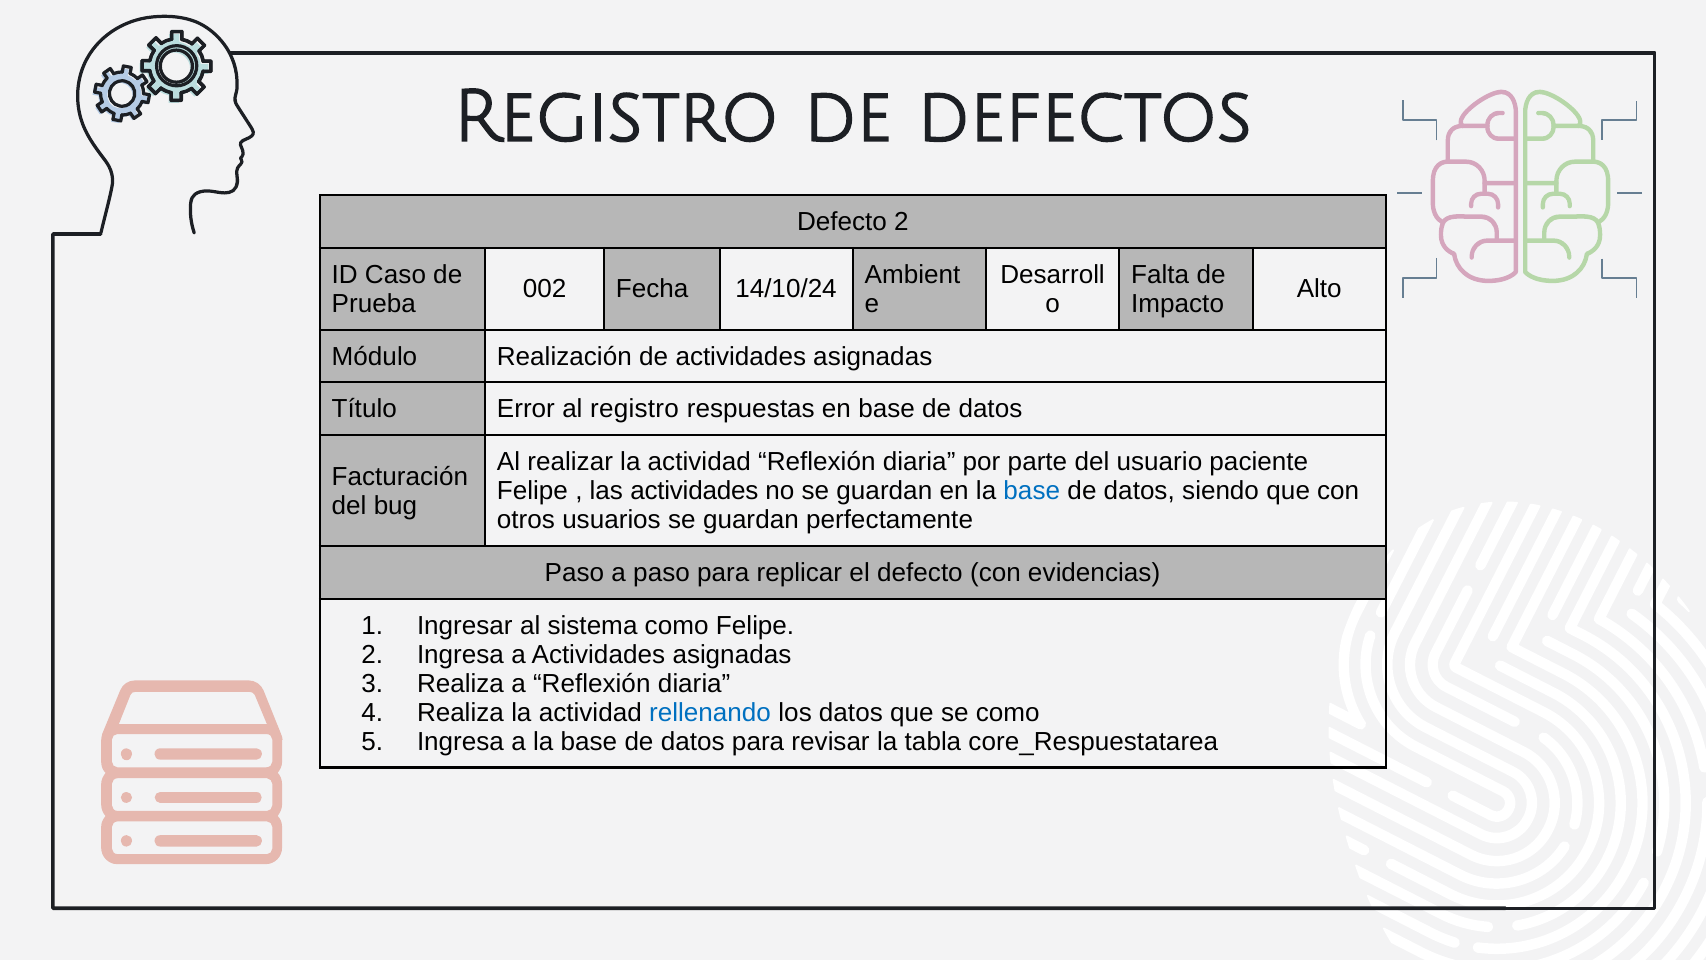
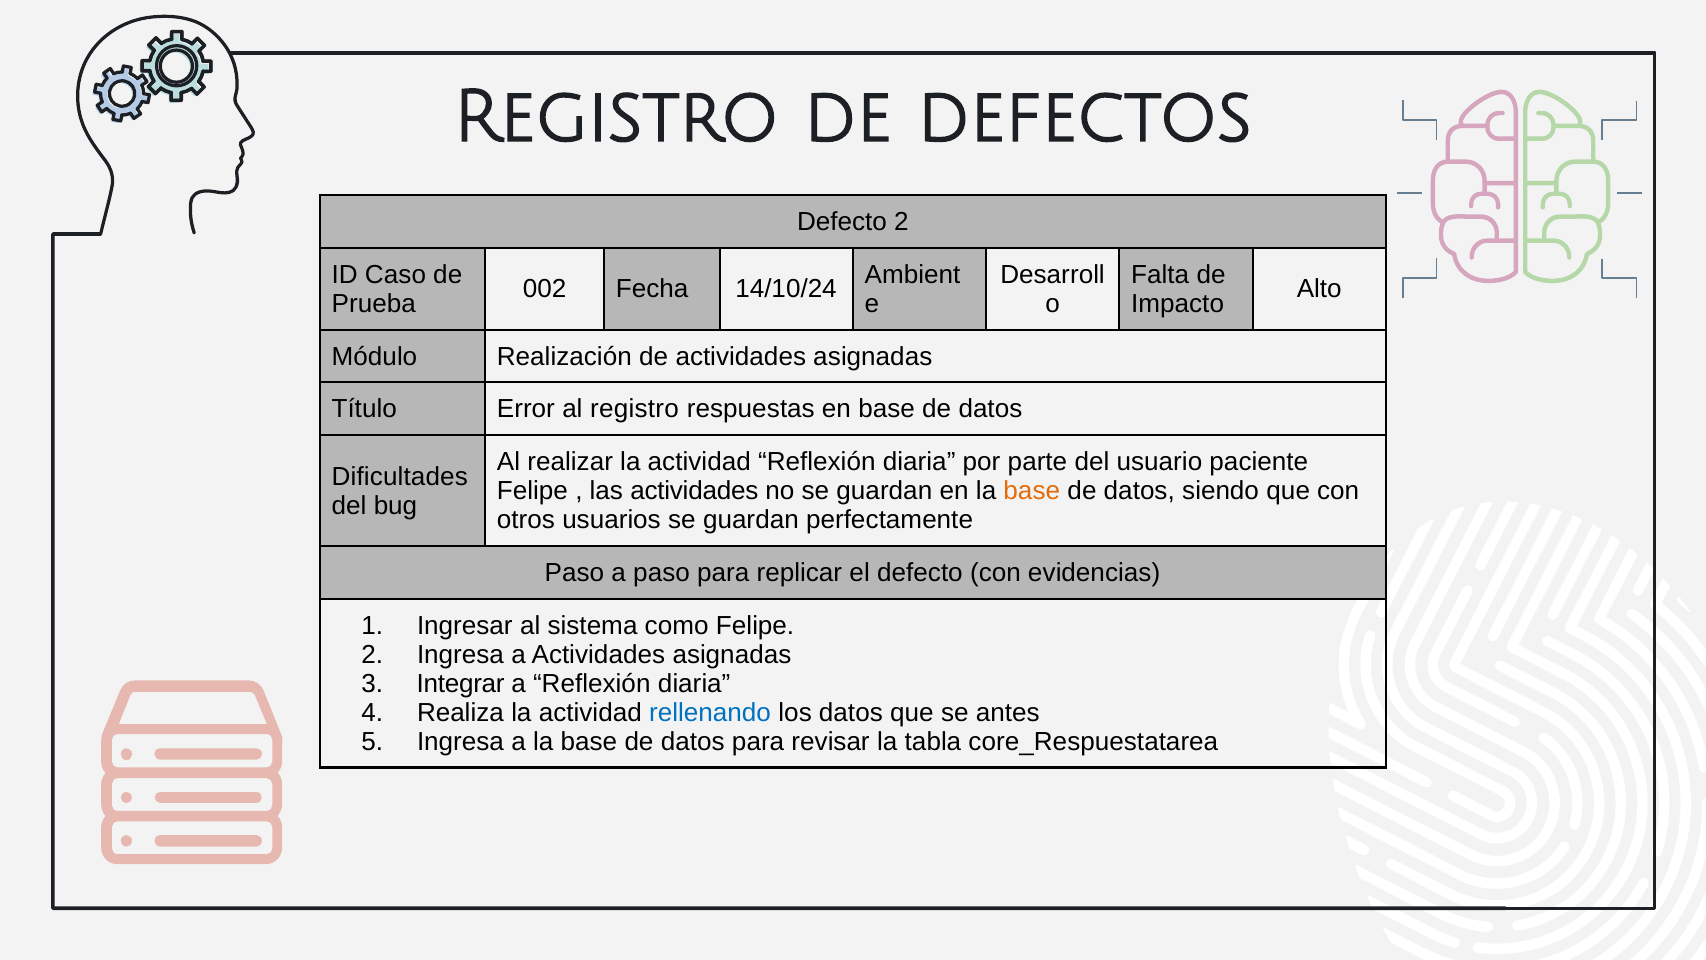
Facturación: Facturación -> Dificultades
base at (1032, 491) colour: blue -> orange
Realiza at (460, 683): Realiza -> Integrar
se como: como -> antes
